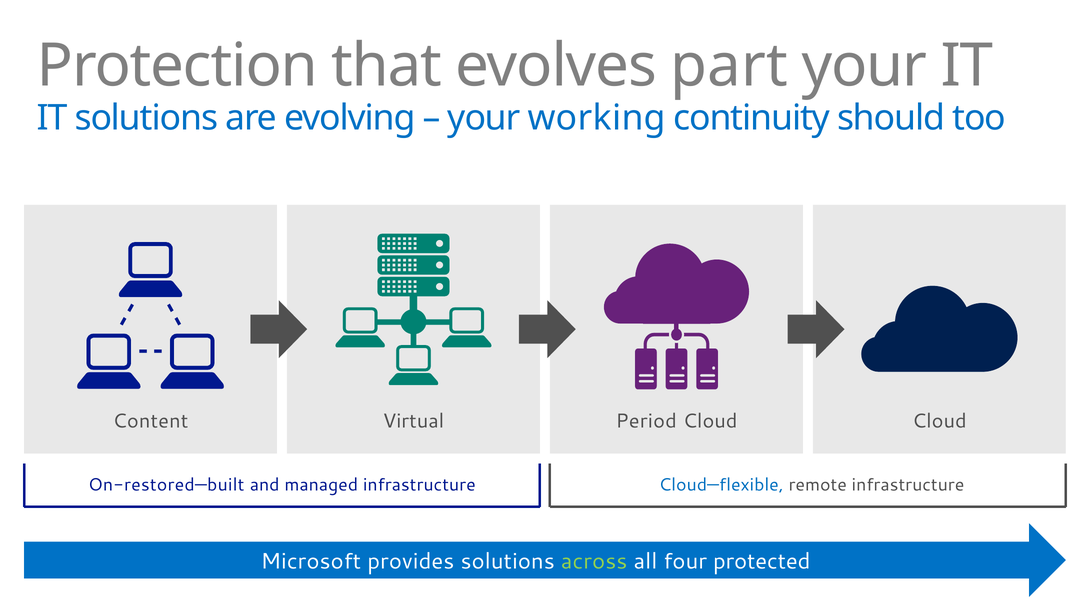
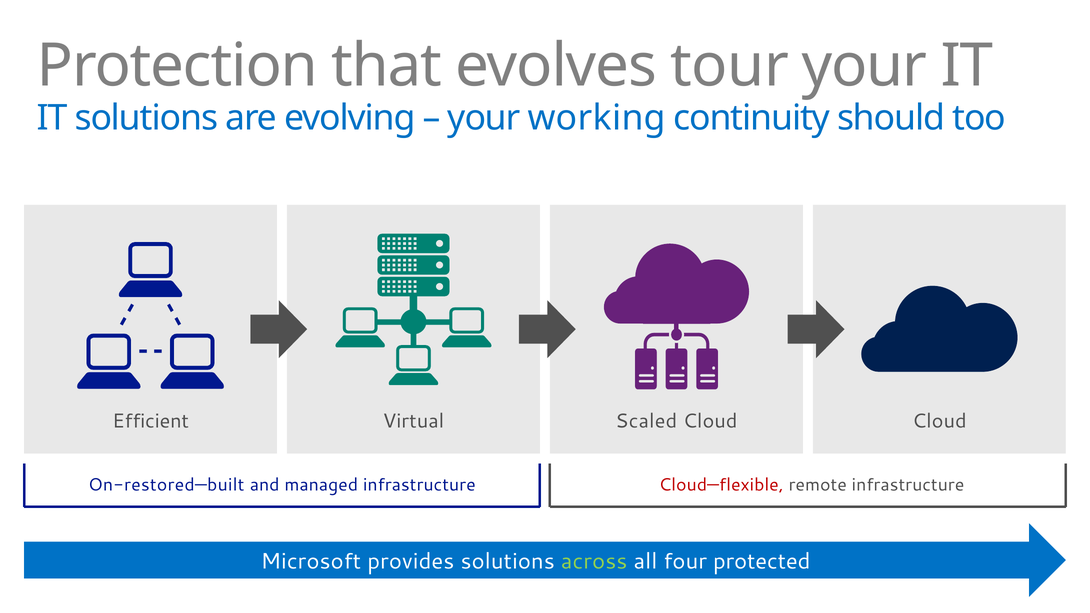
part: part -> tour
Content: Content -> Efficient
Period: Period -> Scaled
Cloud—flexible colour: blue -> red
